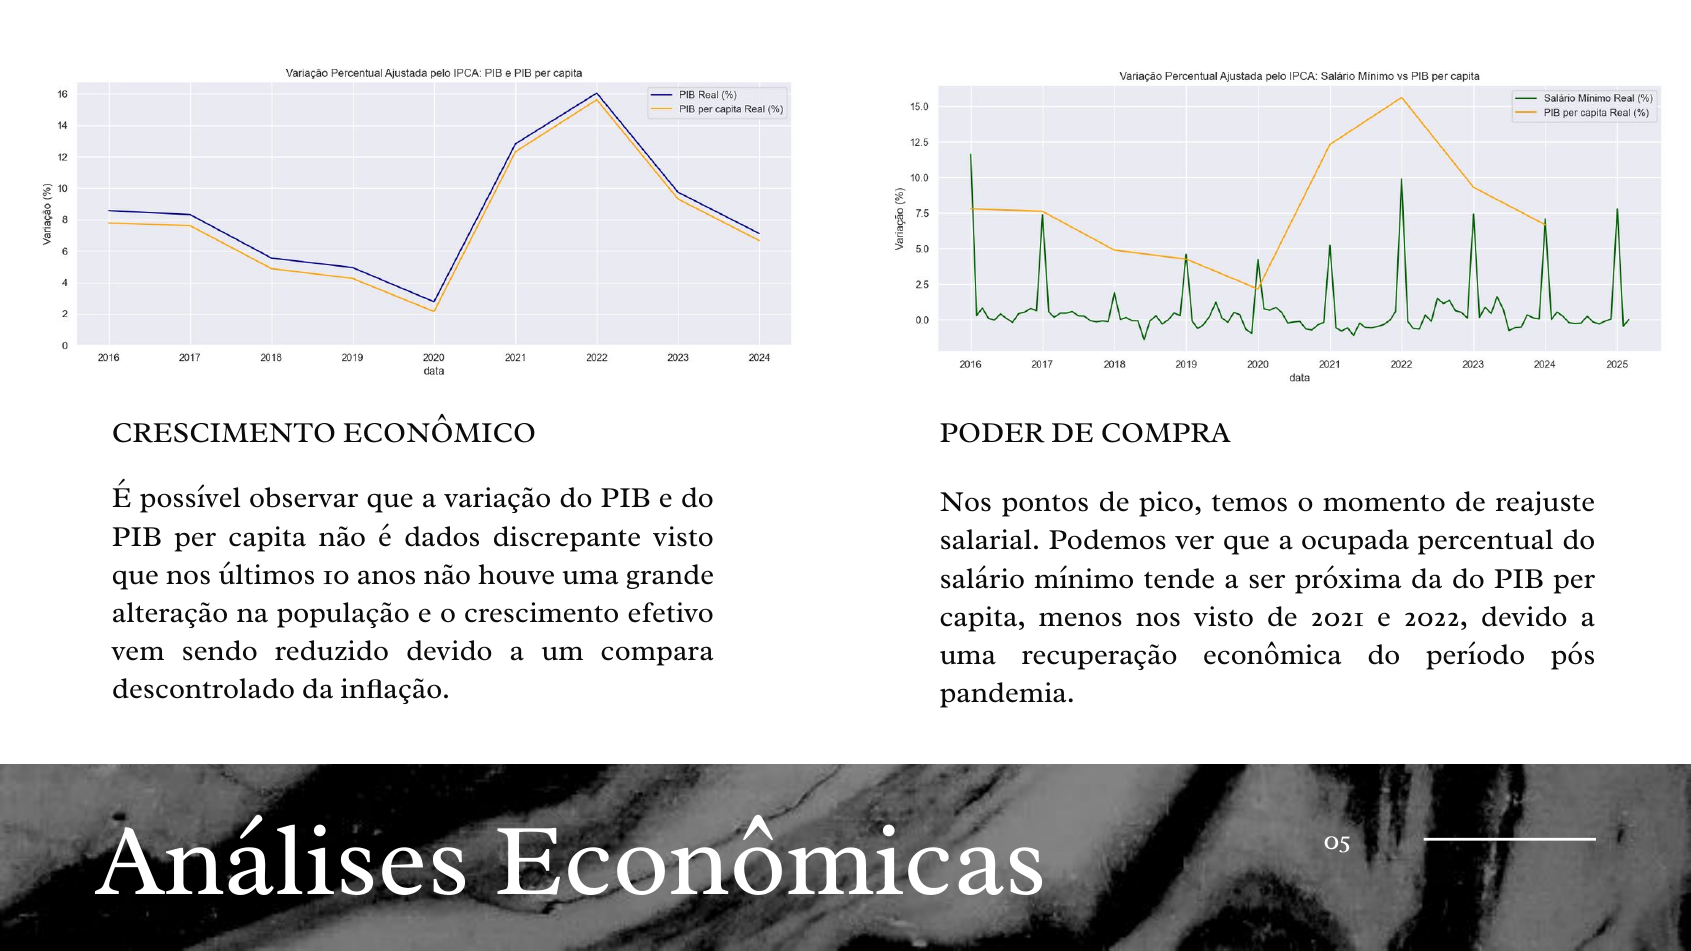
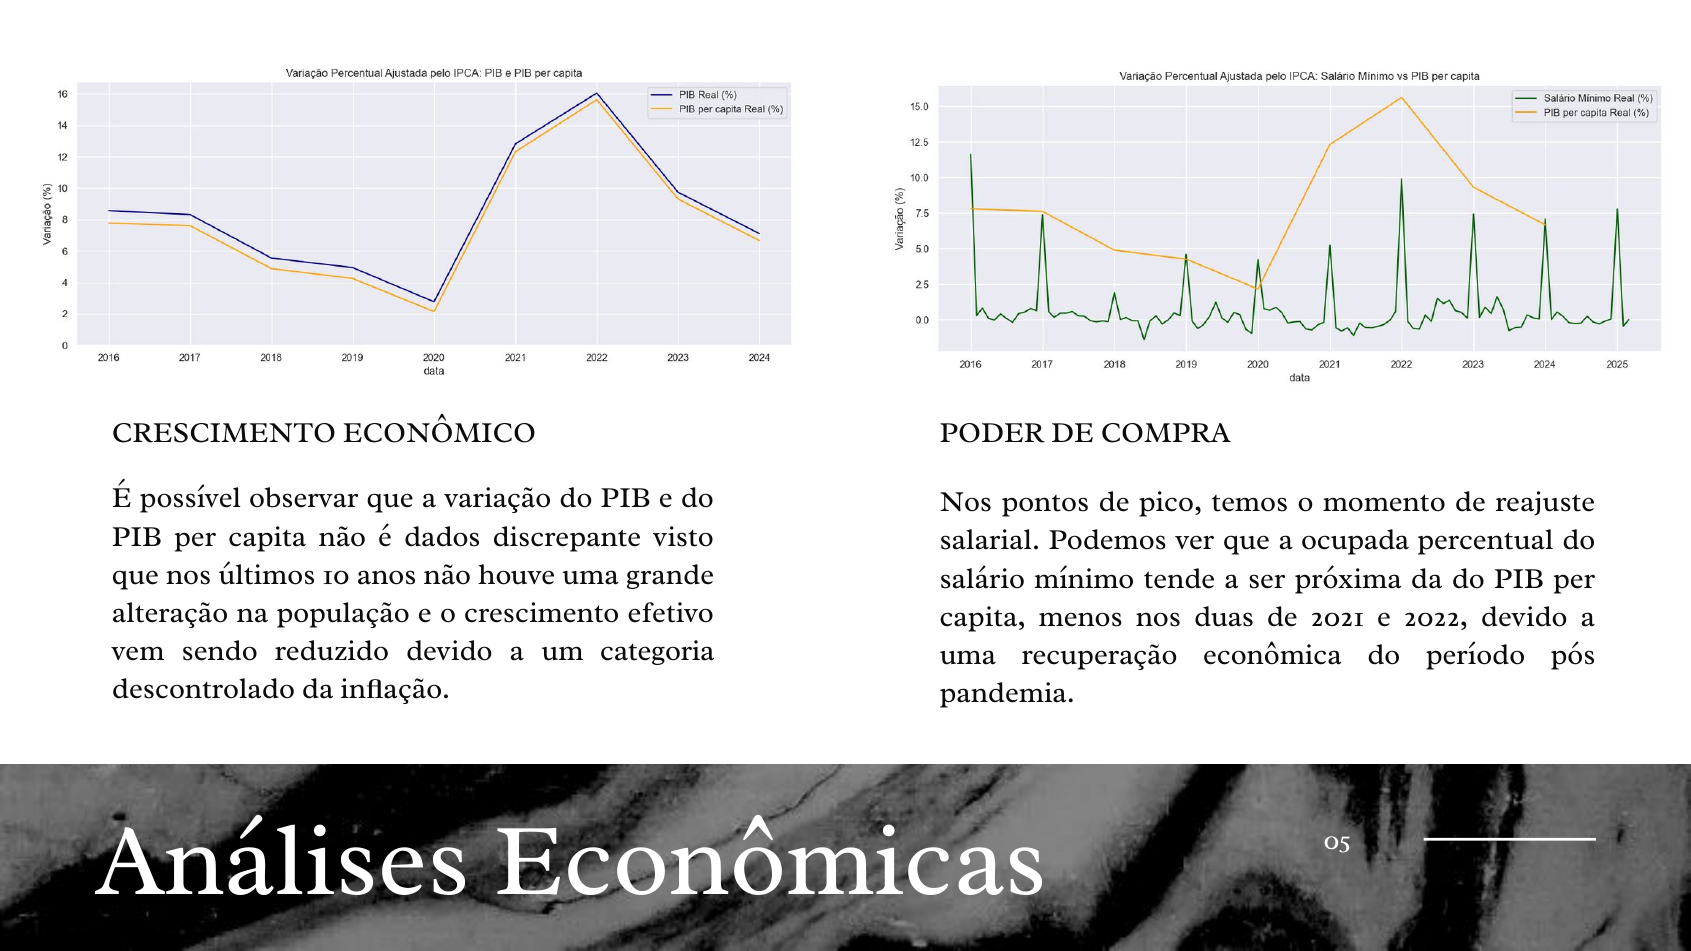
nos visto: visto -> duas
compara: compara -> categoria
